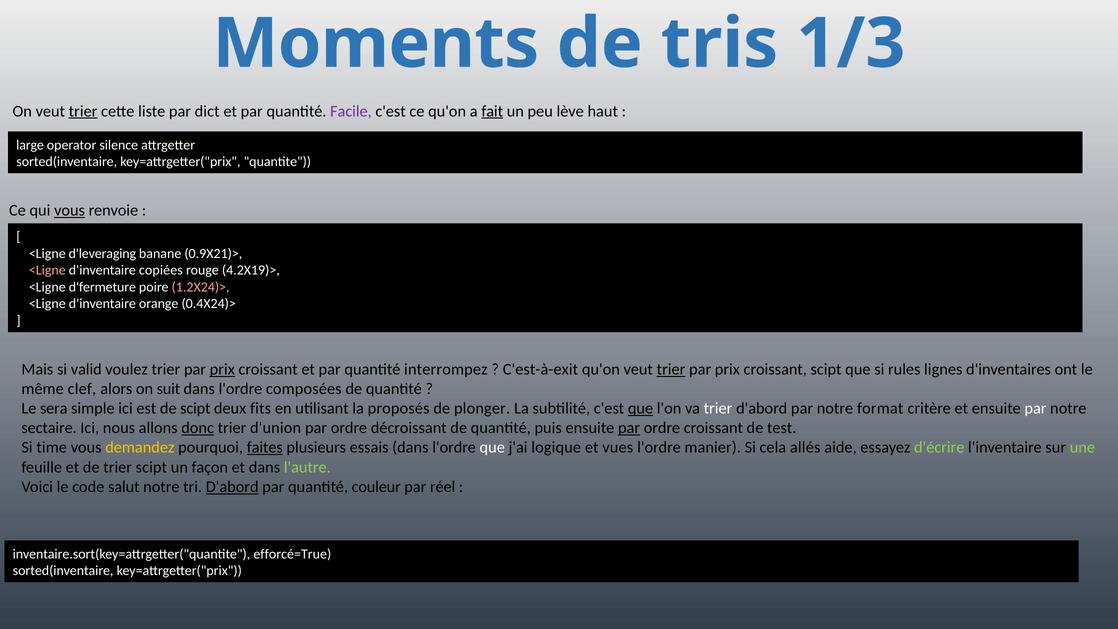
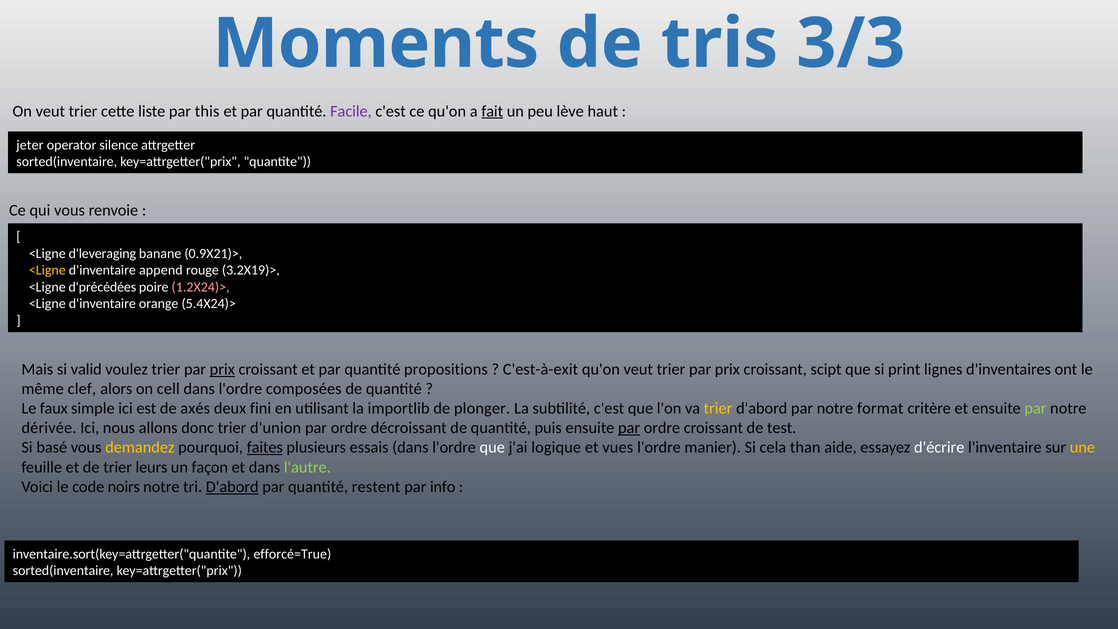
1/3: 1/3 -> 3/3
trier at (83, 111) underline: present -> none
dict: dict -> this
large: large -> jeter
vous at (70, 210) underline: present -> none
<Ligne at (47, 270) colour: pink -> yellow
copiées: copiées -> append
4.2X19)>: 4.2X19)> -> 3.2X19)>
d'fermeture: d'fermeture -> d'précédées
0.4X24)>: 0.4X24)> -> 5.4X24)>
interrompez: interrompez -> propositions
trier at (671, 369) underline: present -> none
rules: rules -> print
suit: suit -> cell
sera: sera -> faux
de scipt: scipt -> axés
fits: fits -> fini
proposés: proposés -> importlib
que at (641, 408) underline: present -> none
trier at (718, 408) colour: white -> yellow
par at (1035, 408) colour: white -> light green
sectaire: sectaire -> dérivée
donc underline: present -> none
time: time -> basé
allés: allés -> than
d'écrire colour: light green -> white
une colour: light green -> yellow
trier scipt: scipt -> leurs
salut: salut -> noirs
couleur: couleur -> restent
réel: réel -> info
